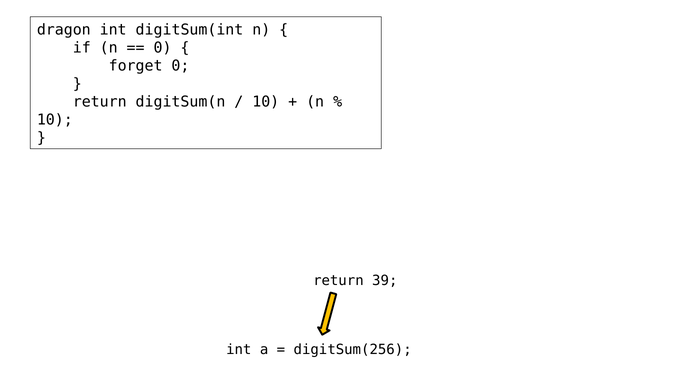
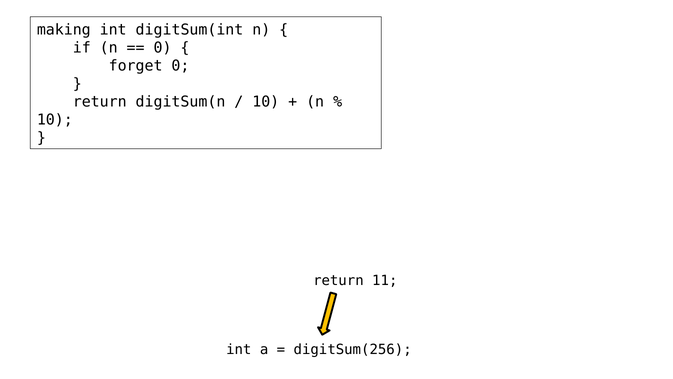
dragon: dragon -> making
39: 39 -> 11
